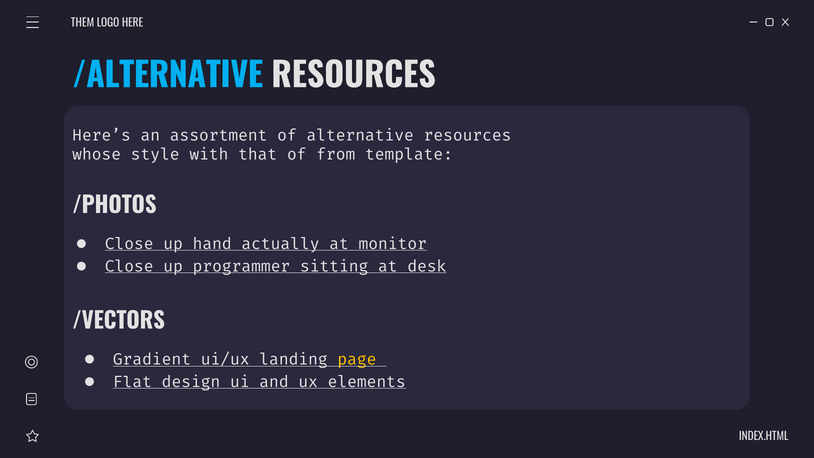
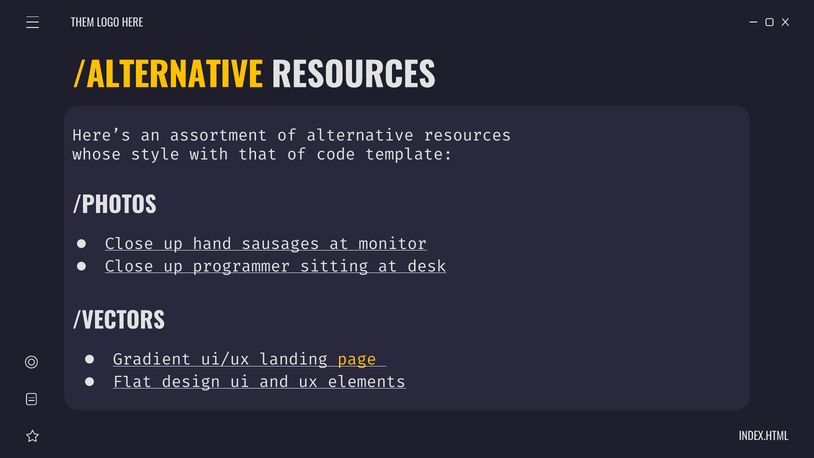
/ALTERNATIVE colour: light blue -> yellow
from: from -> code
actually: actually -> sausages
